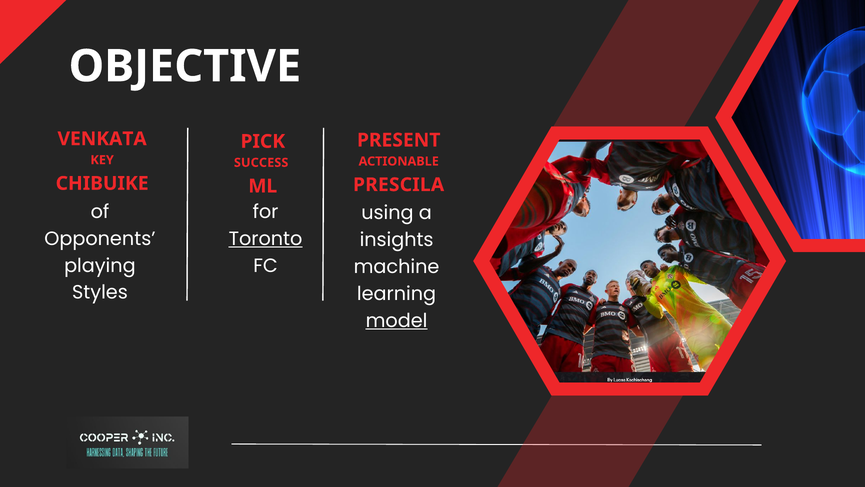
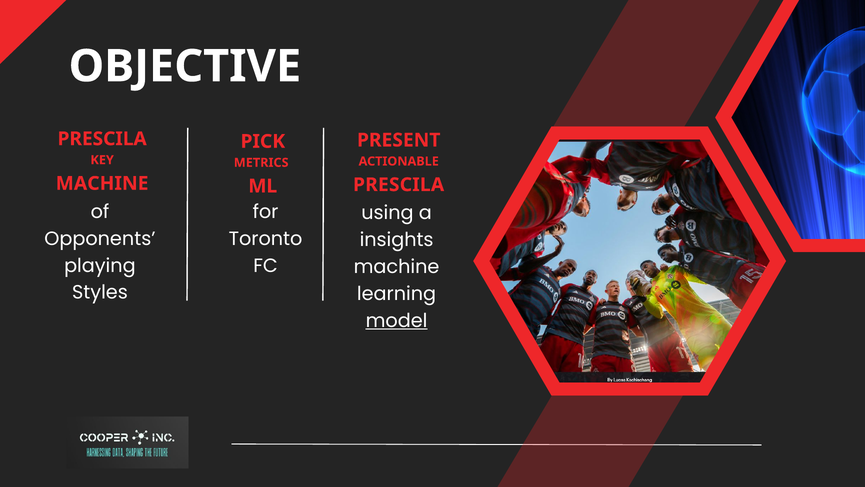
VENKATA at (102, 139): VENKATA -> PRESCILA
SUCCESS: SUCCESS -> METRICS
CHIBUIKE at (102, 183): CHIBUIKE -> MACHINE
Toronto underline: present -> none
